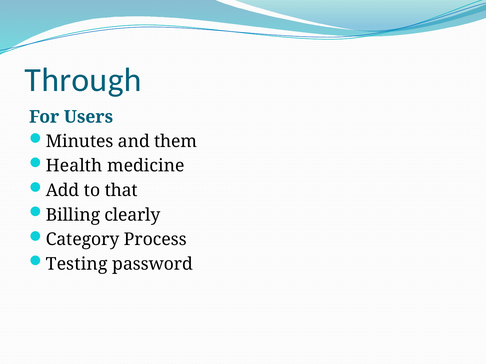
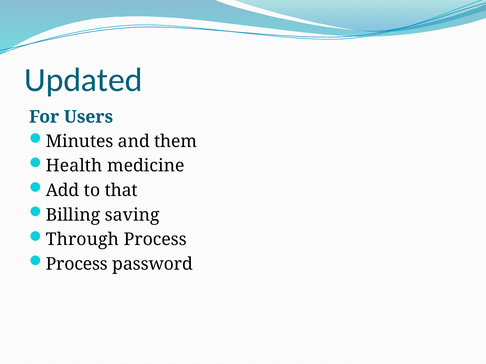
Through: Through -> Updated
clearly: clearly -> saving
Category: Category -> Through
Testing at (77, 264): Testing -> Process
